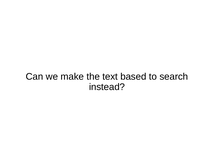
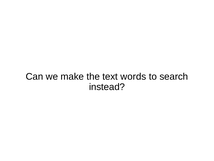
based: based -> words
